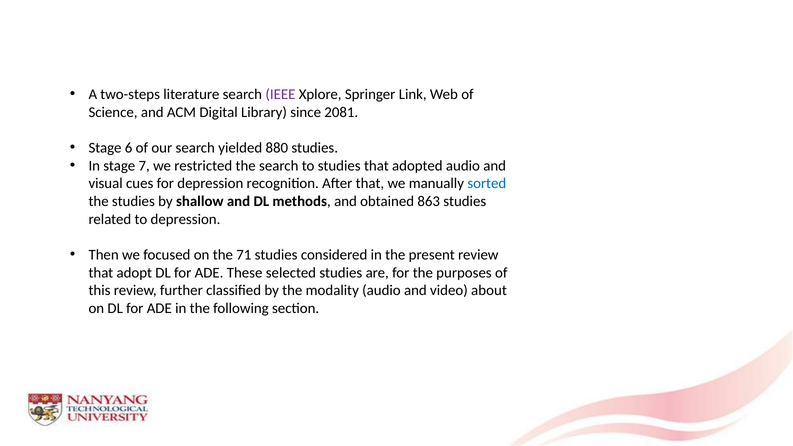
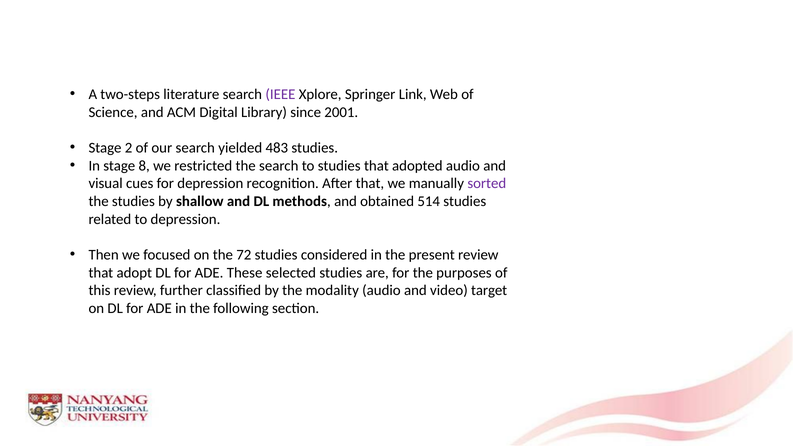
2081: 2081 -> 2001
6: 6 -> 2
880: 880 -> 483
7: 7 -> 8
sorted colour: blue -> purple
863: 863 -> 514
71: 71 -> 72
about: about -> target
